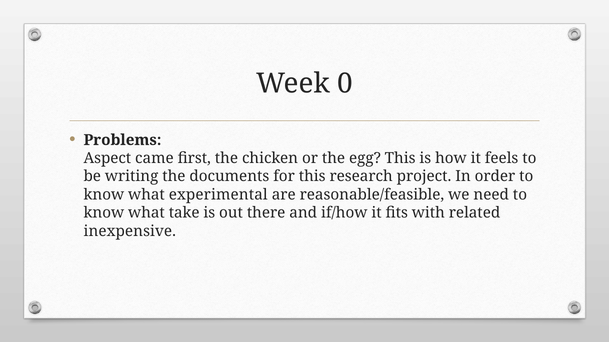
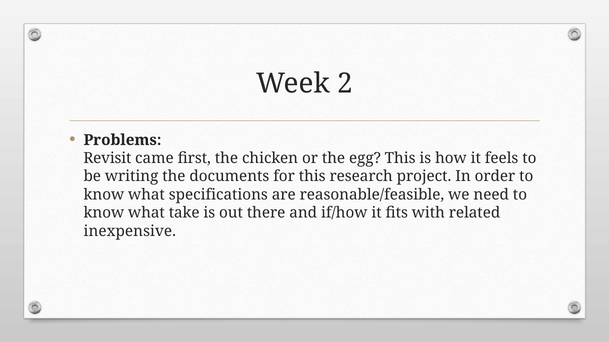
0: 0 -> 2
Aspect: Aspect -> Revisit
experimental: experimental -> specifications
